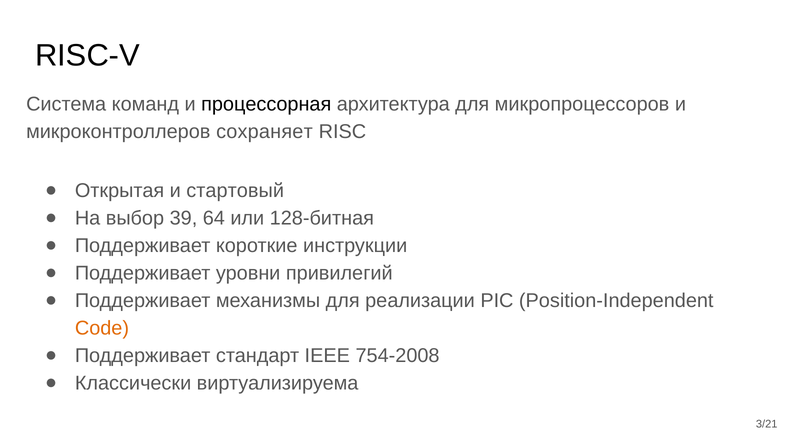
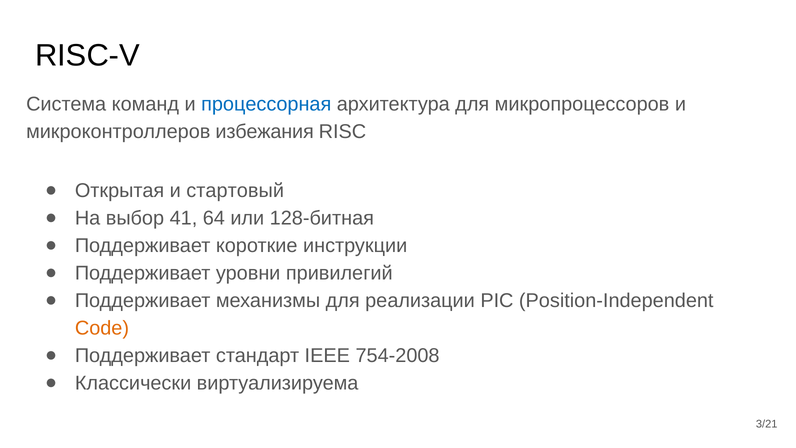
процессорная colour: black -> blue
сохраняет: сохраняет -> избежания
39: 39 -> 41
